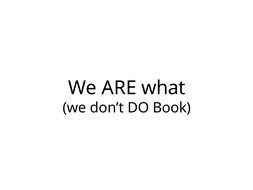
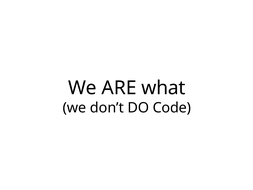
Book: Book -> Code
